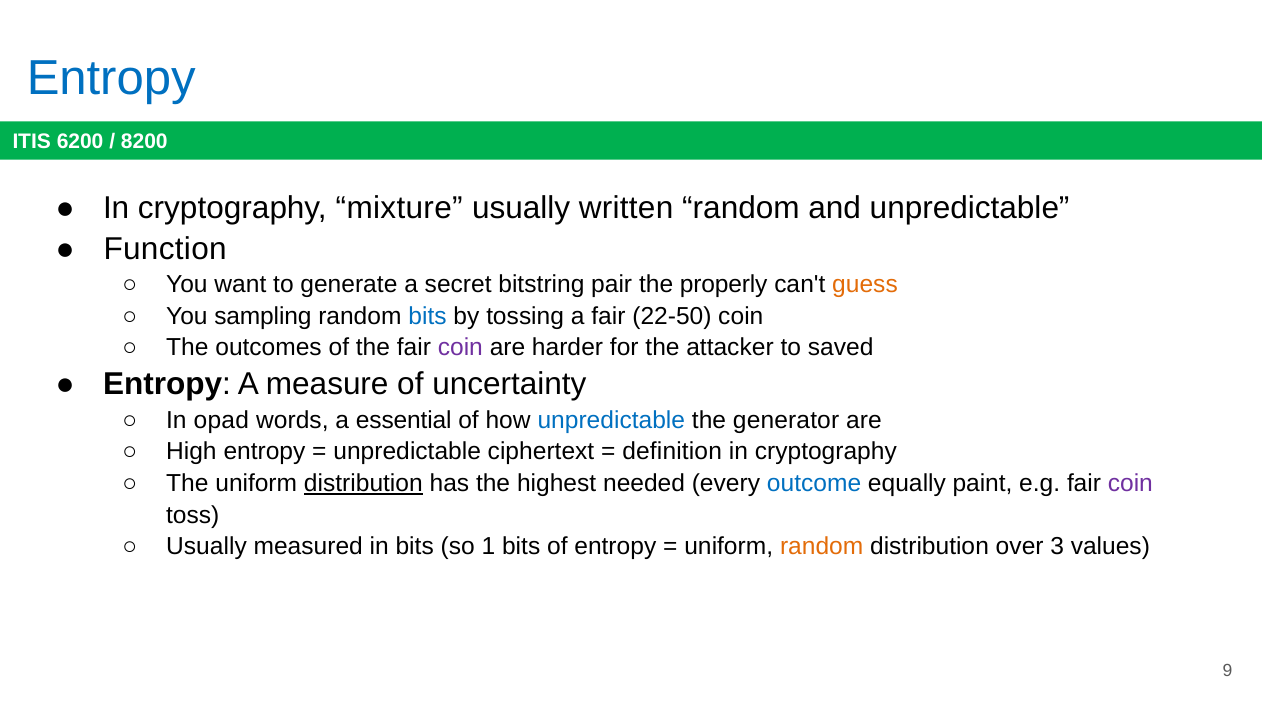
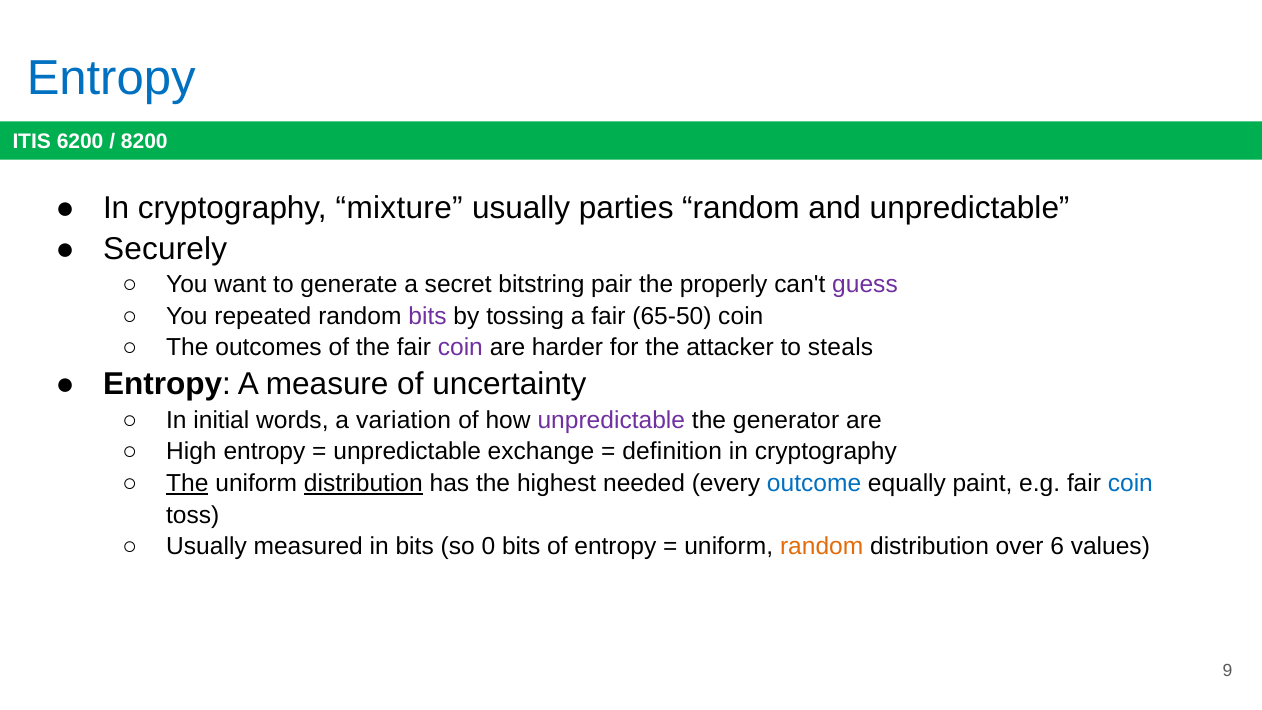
written: written -> parties
Function: Function -> Securely
guess colour: orange -> purple
sampling: sampling -> repeated
bits at (428, 316) colour: blue -> purple
22-50: 22-50 -> 65-50
saved: saved -> steals
opad: opad -> initial
essential: essential -> variation
unpredictable at (611, 420) colour: blue -> purple
ciphertext: ciphertext -> exchange
The at (187, 483) underline: none -> present
coin at (1130, 483) colour: purple -> blue
1: 1 -> 0
3: 3 -> 6
